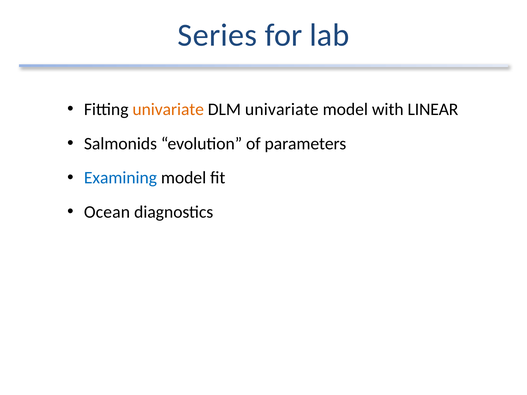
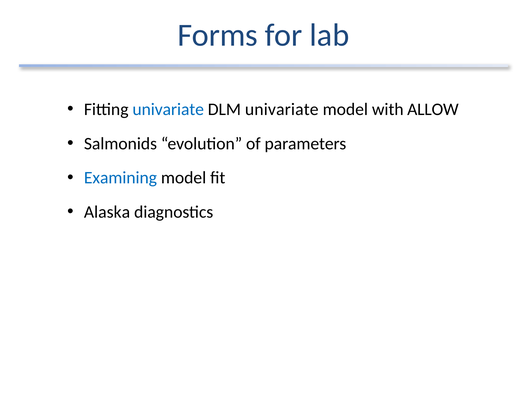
Series: Series -> Forms
univariate at (168, 109) colour: orange -> blue
LINEAR: LINEAR -> ALLOW
Ocean: Ocean -> Alaska
